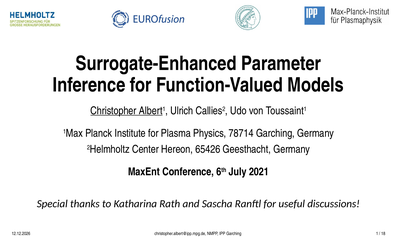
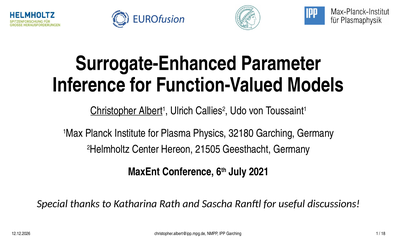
78714: 78714 -> 32180
65426: 65426 -> 21505
